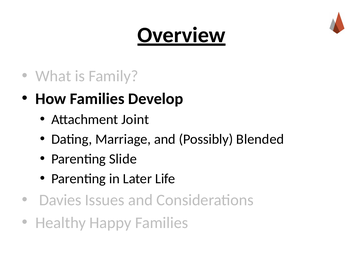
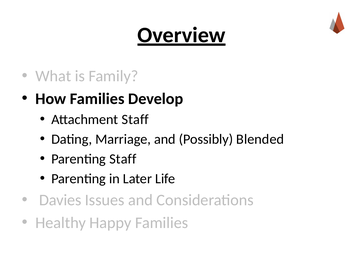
Attachment Joint: Joint -> Staff
Parenting Slide: Slide -> Staff
